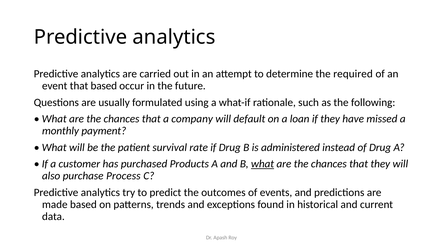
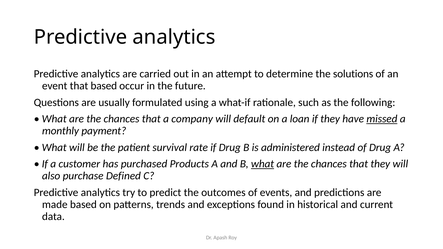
required: required -> solutions
missed underline: none -> present
Process: Process -> Defined
